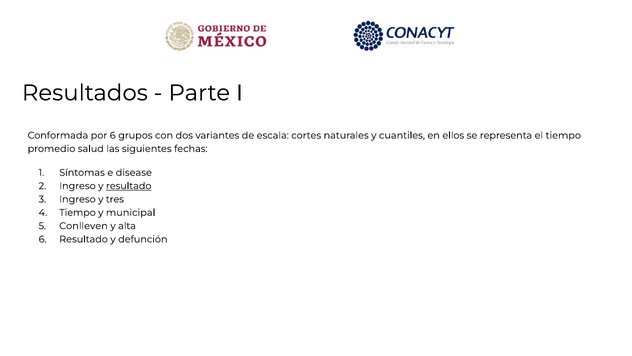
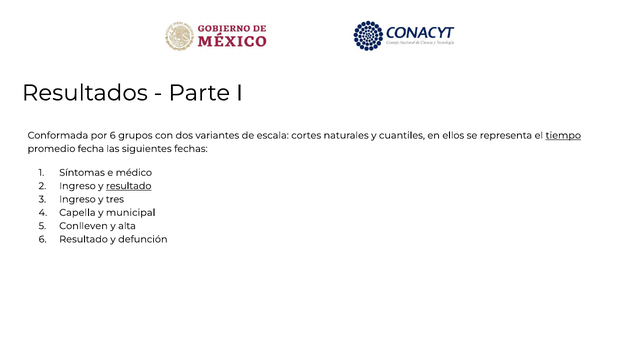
tiempo at (563, 135) underline: none -> present
salud: salud -> fecha
disease: disease -> médico
Tiempo at (77, 212): Tiempo -> Capella
